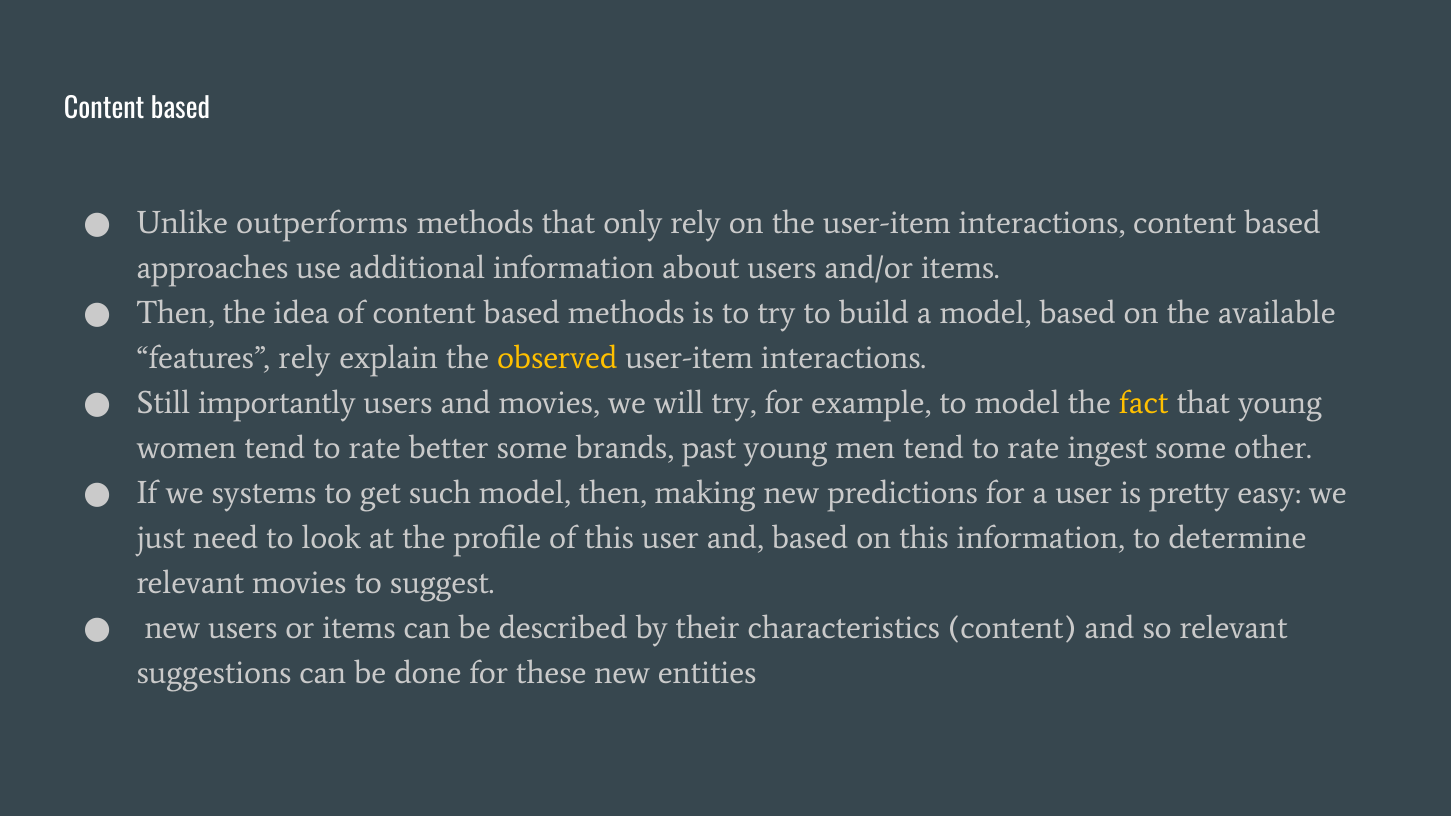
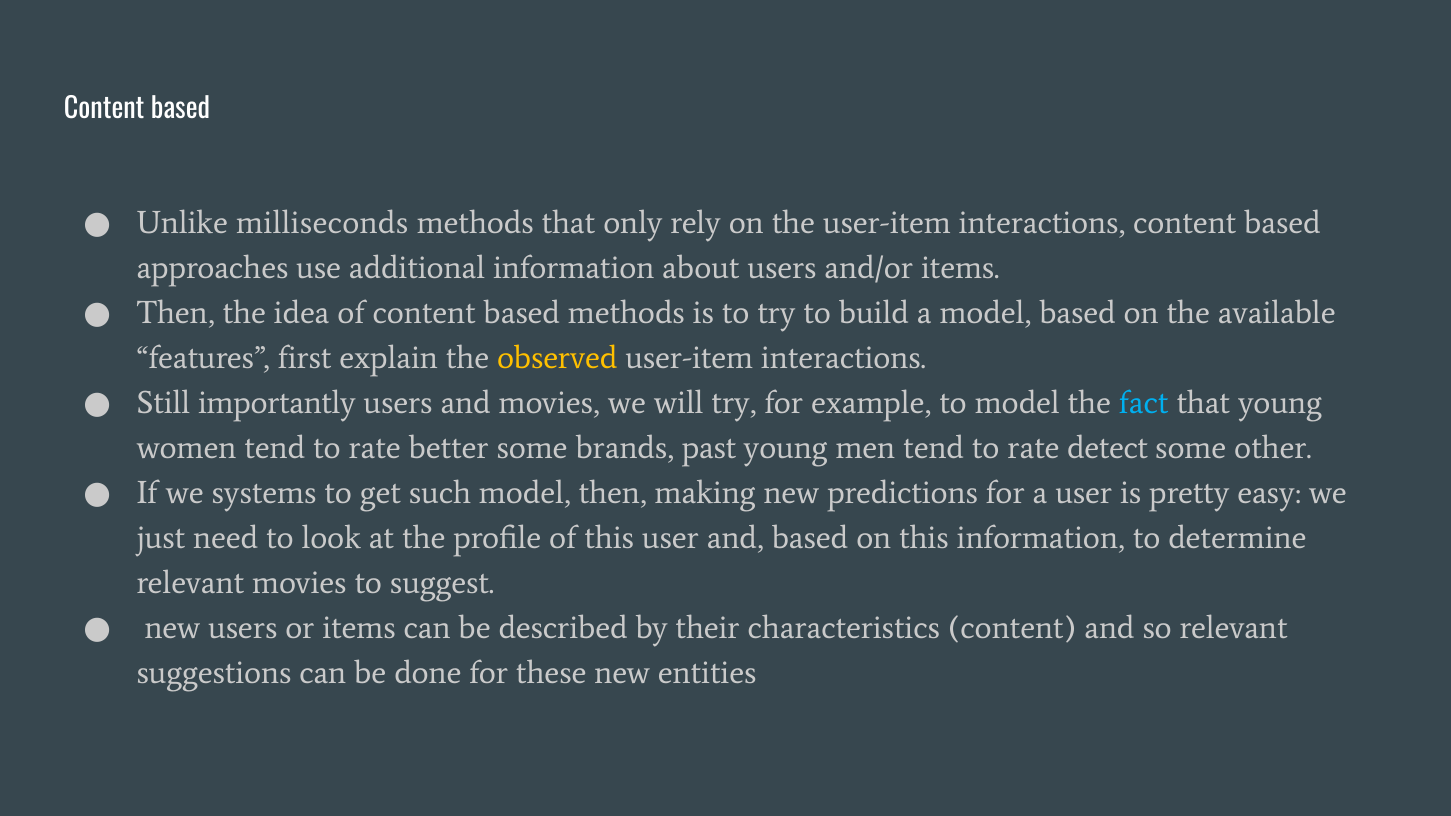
outperforms: outperforms -> milliseconds
features rely: rely -> first
fact colour: yellow -> light blue
ingest: ingest -> detect
